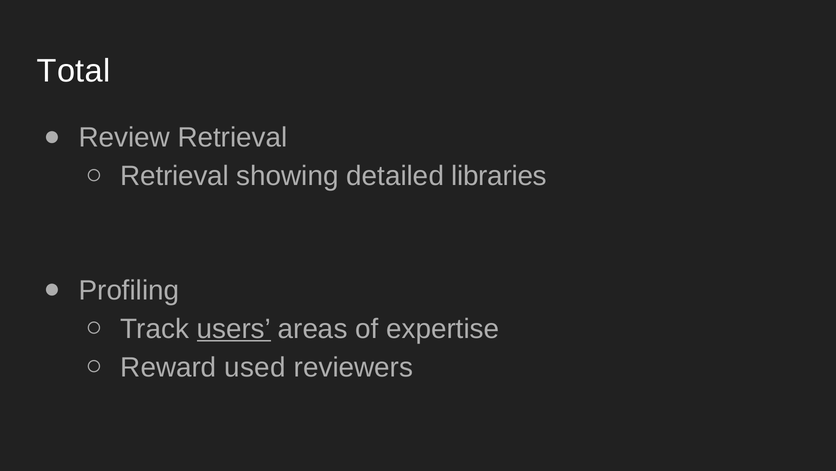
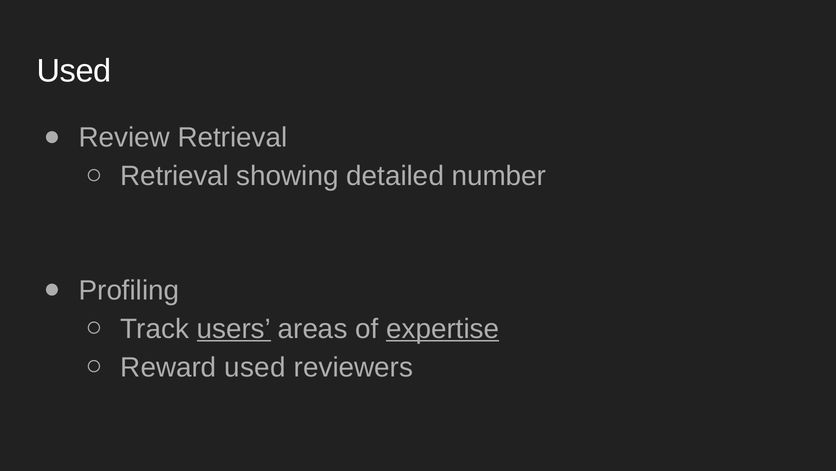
Total at (74, 71): Total -> Used
libraries: libraries -> number
expertise underline: none -> present
